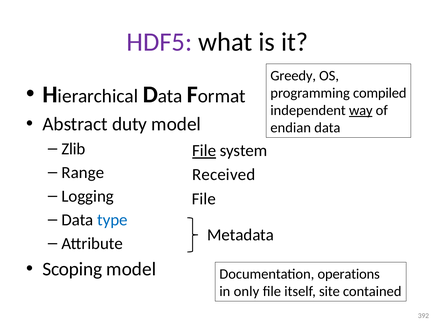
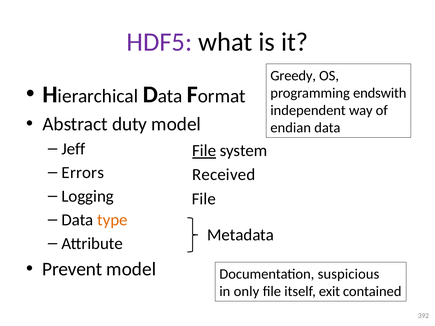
compiled: compiled -> endswith
way underline: present -> none
Zlib: Zlib -> Jeff
Range: Range -> Errors
type colour: blue -> orange
Scoping: Scoping -> Prevent
operations: operations -> suspicious
site: site -> exit
